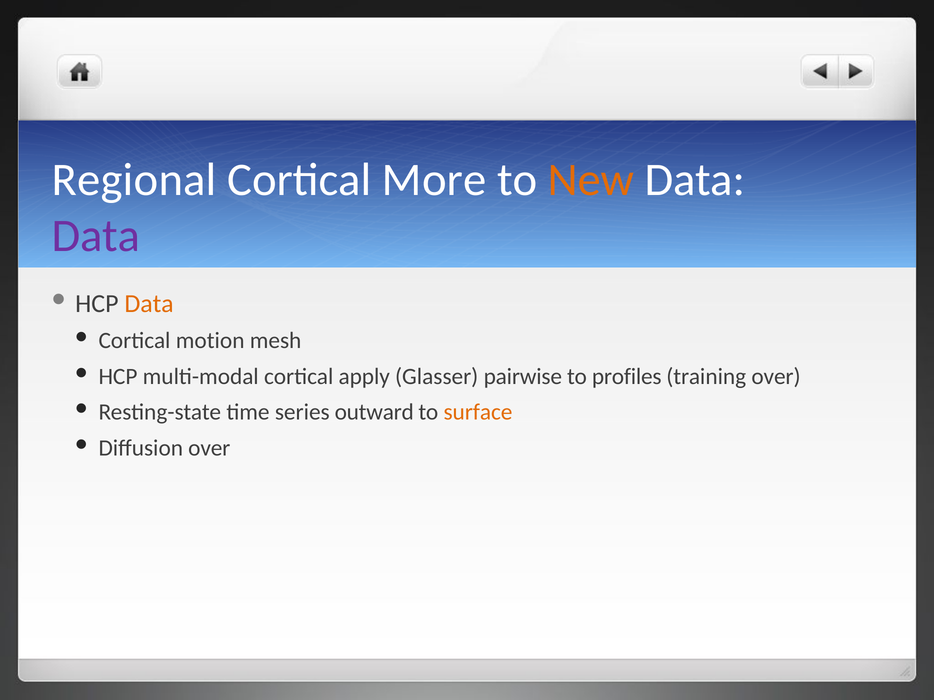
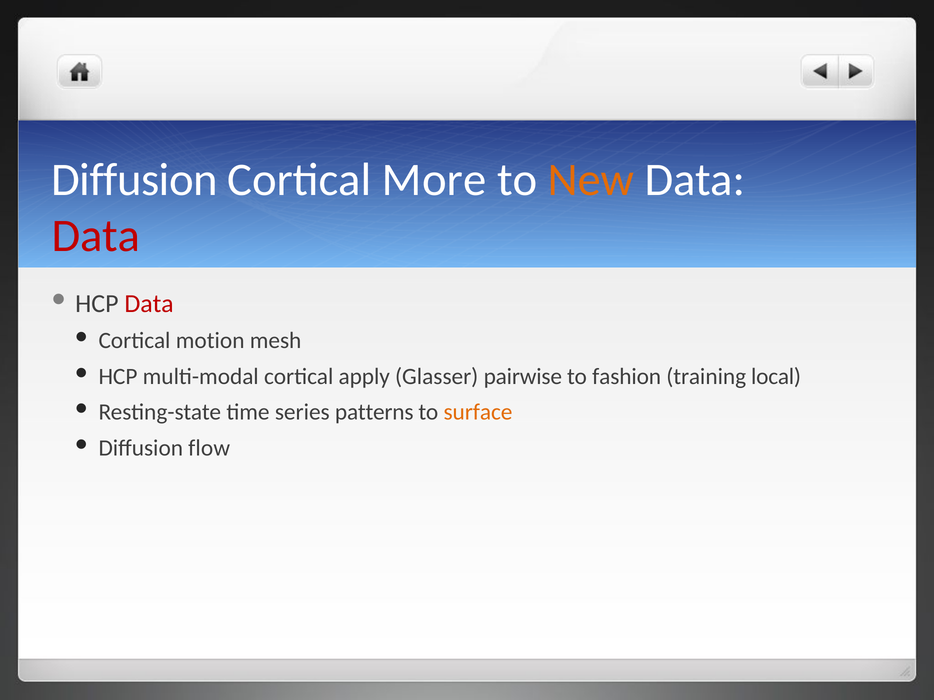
Regional at (134, 180): Regional -> Diffusion
Data at (96, 236) colour: purple -> red
Data at (149, 304) colour: orange -> red
profiles: profiles -> fashion
training over: over -> local
outward: outward -> patterns
Diffusion over: over -> flow
